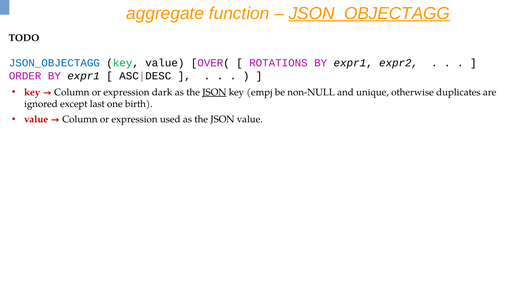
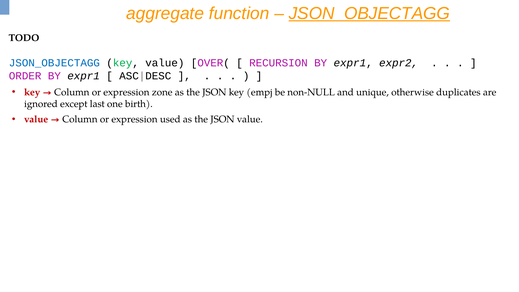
ROTATIONS: ROTATIONS -> RECURSION
dark: dark -> zone
JSON at (214, 92) underline: present -> none
